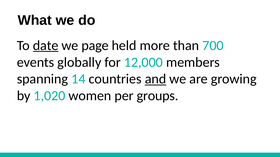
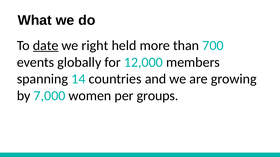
page: page -> right
and underline: present -> none
1,020: 1,020 -> 7,000
